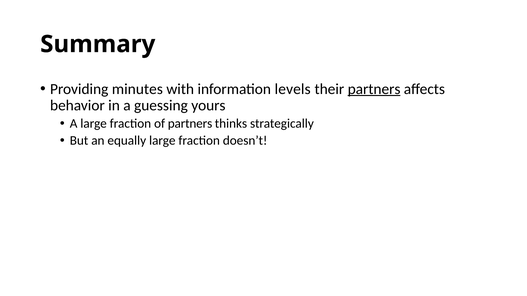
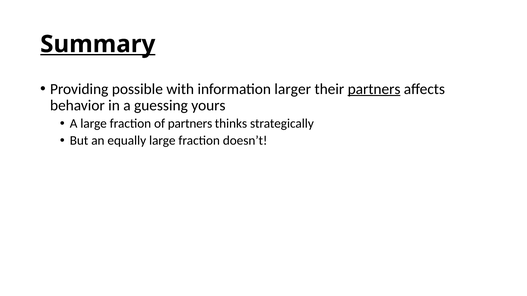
Summary underline: none -> present
minutes: minutes -> possible
levels: levels -> larger
